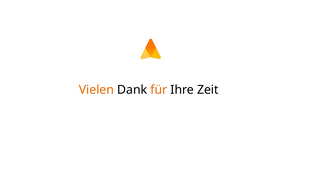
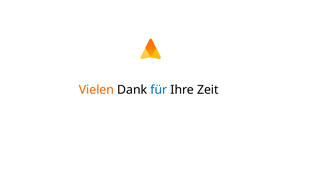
für colour: orange -> blue
